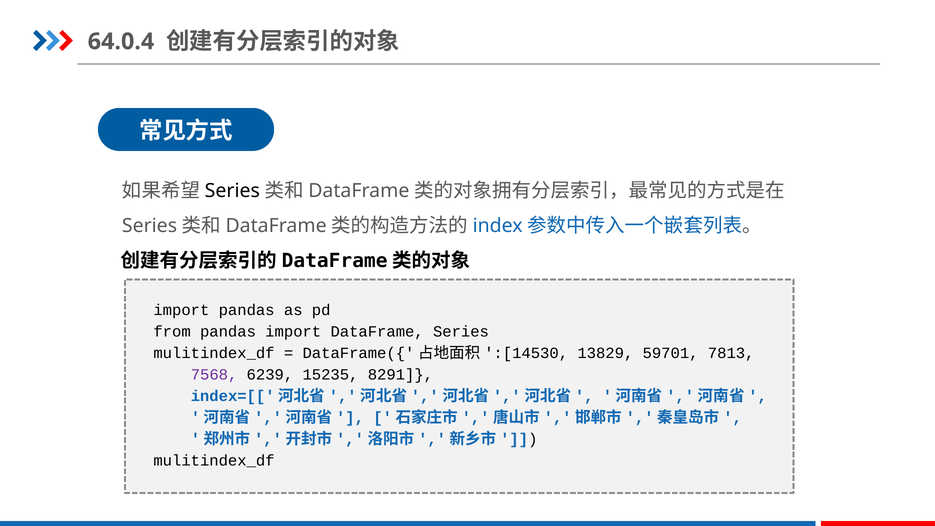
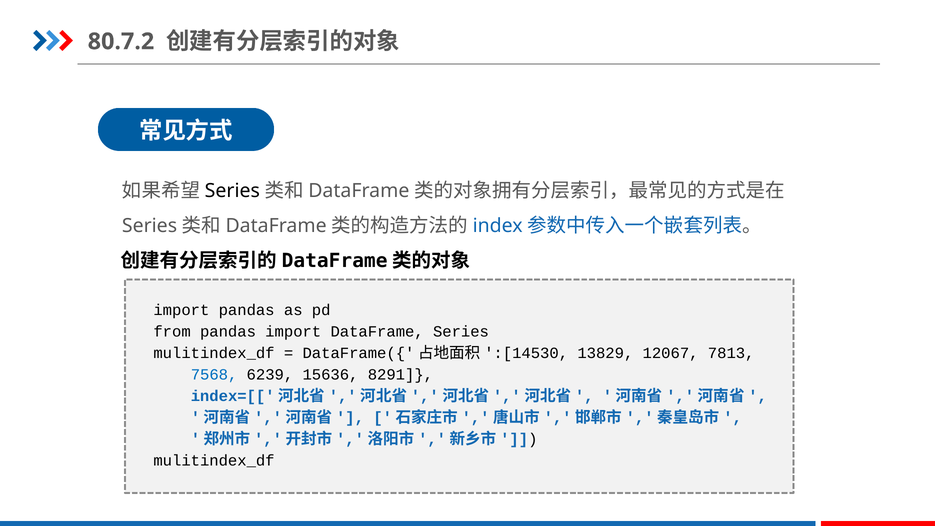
64.0.4: 64.0.4 -> 80.7.2
59701: 59701 -> 12067
7568 colour: purple -> blue
15235: 15235 -> 15636
